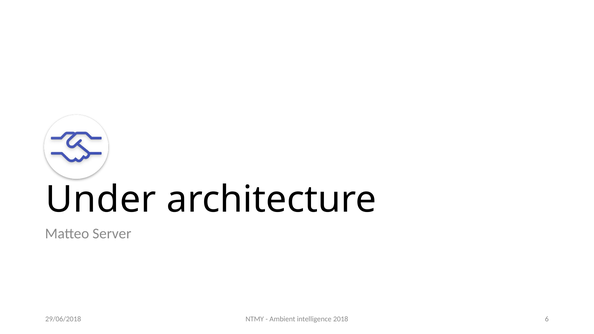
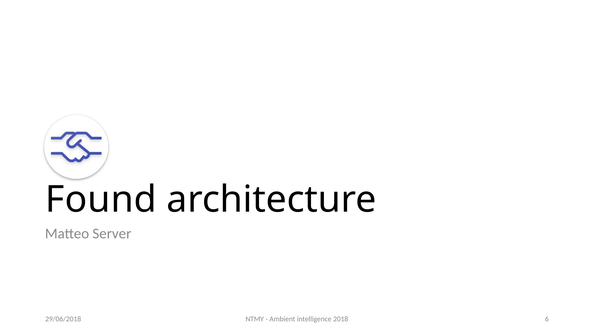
Under: Under -> Found
